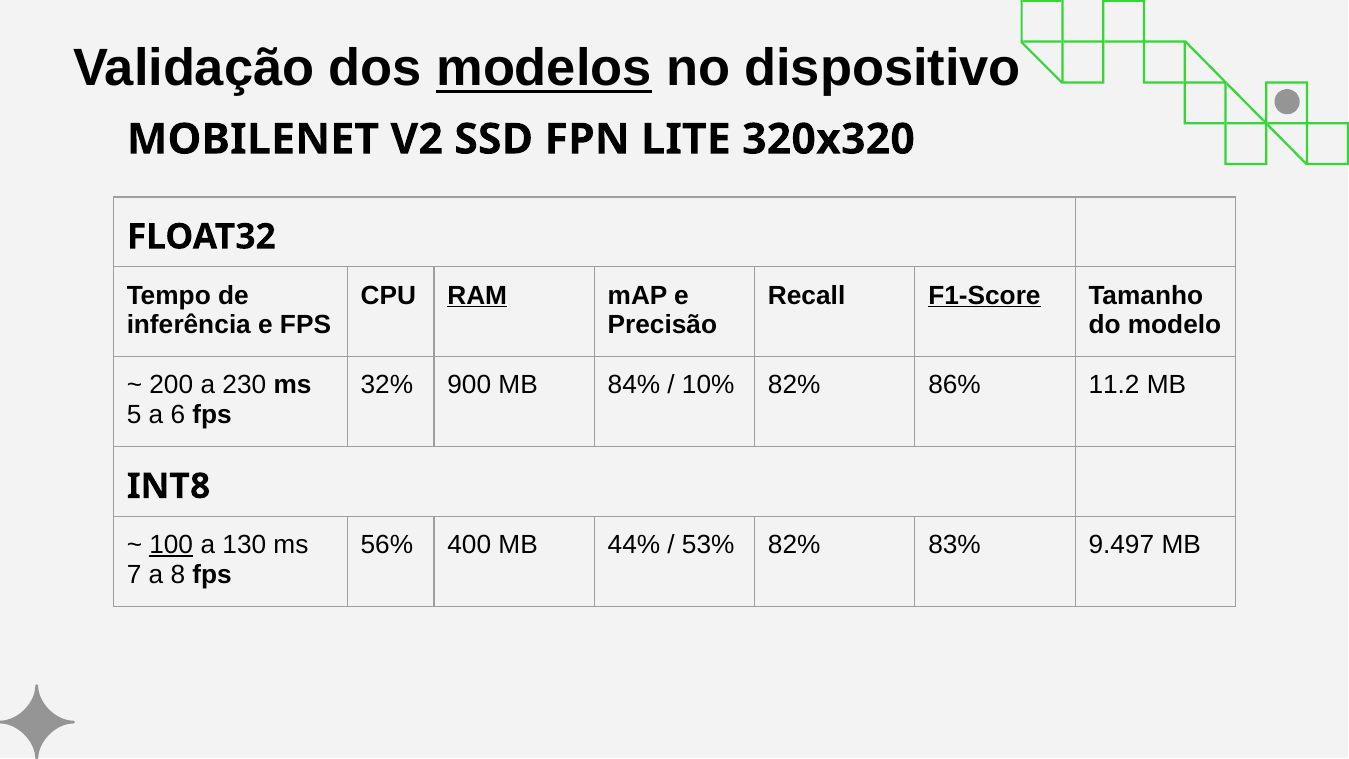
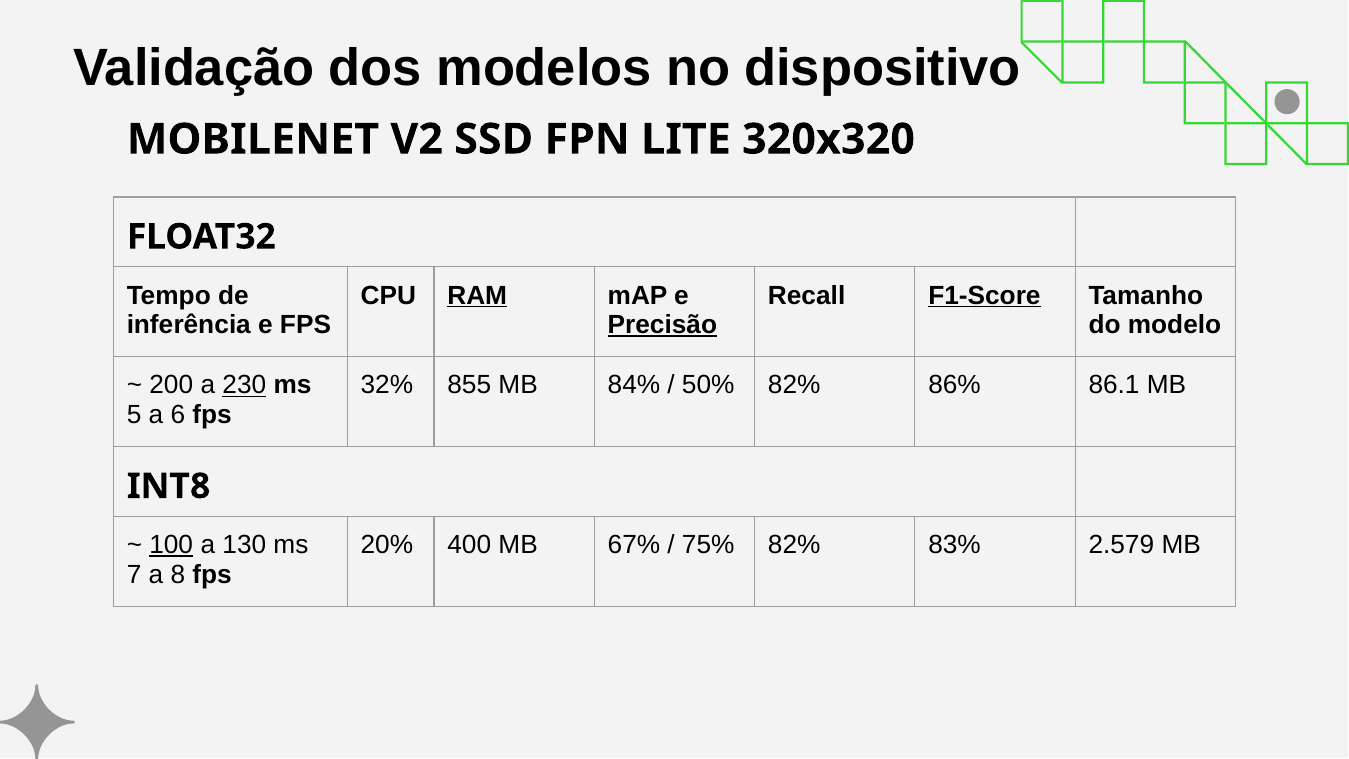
modelos underline: present -> none
Precisão underline: none -> present
230 underline: none -> present
900: 900 -> 855
10%: 10% -> 50%
11.2: 11.2 -> 86.1
56%: 56% -> 20%
44%: 44% -> 67%
53%: 53% -> 75%
9.497: 9.497 -> 2.579
